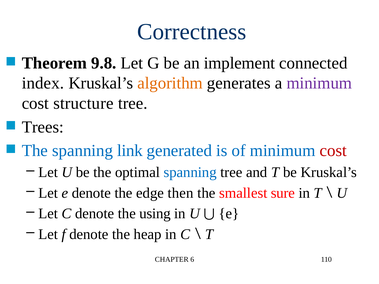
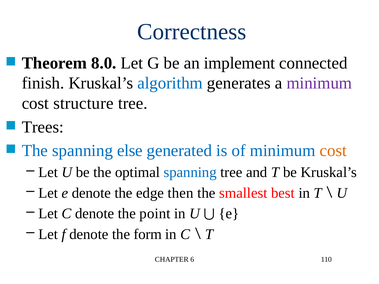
9.8: 9.8 -> 8.0
index: index -> finish
algorithm colour: orange -> blue
link: link -> else
cost at (333, 151) colour: red -> orange
sure: sure -> best
using: using -> point
heap: heap -> form
